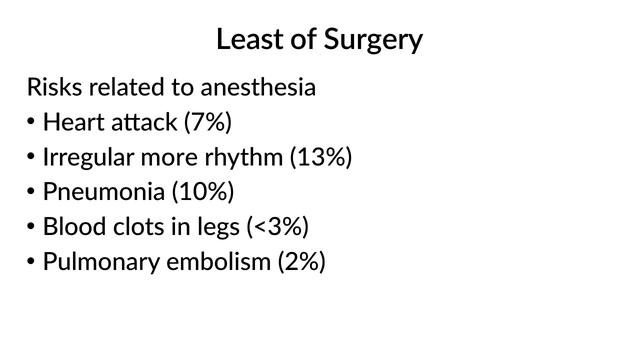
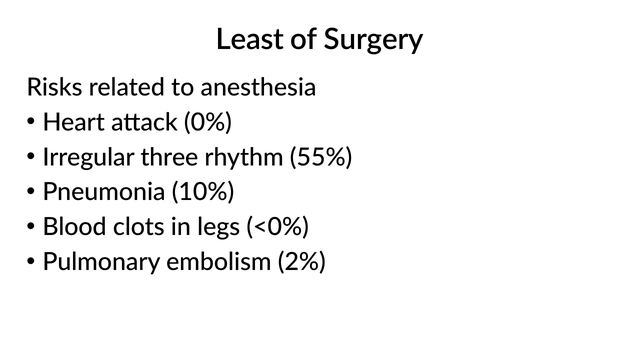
7%: 7% -> 0%
more: more -> three
13%: 13% -> 55%
<3%: <3% -> <0%
